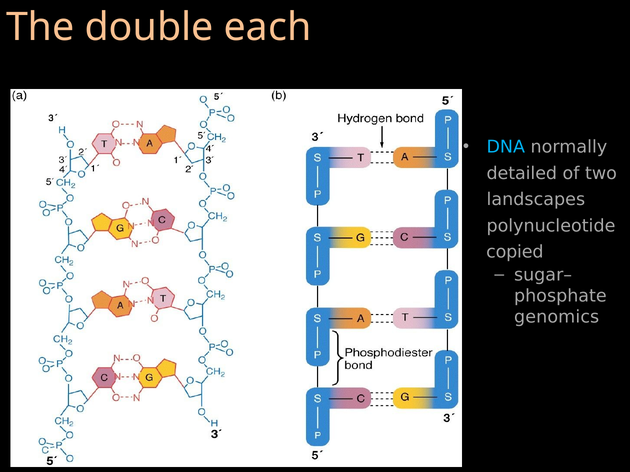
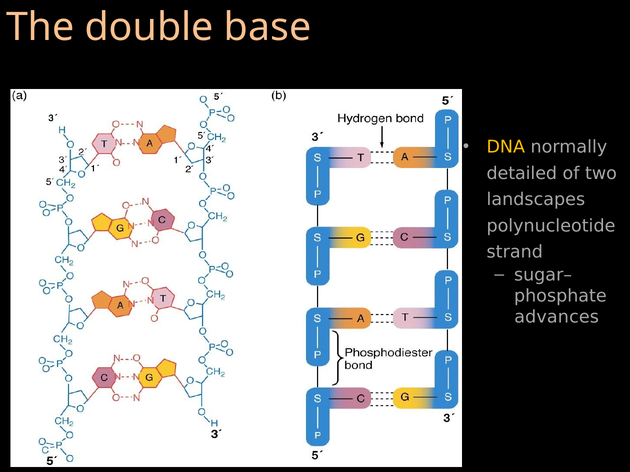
each: each -> base
DNA colour: light blue -> yellow
copied: copied -> strand
genomics: genomics -> advances
